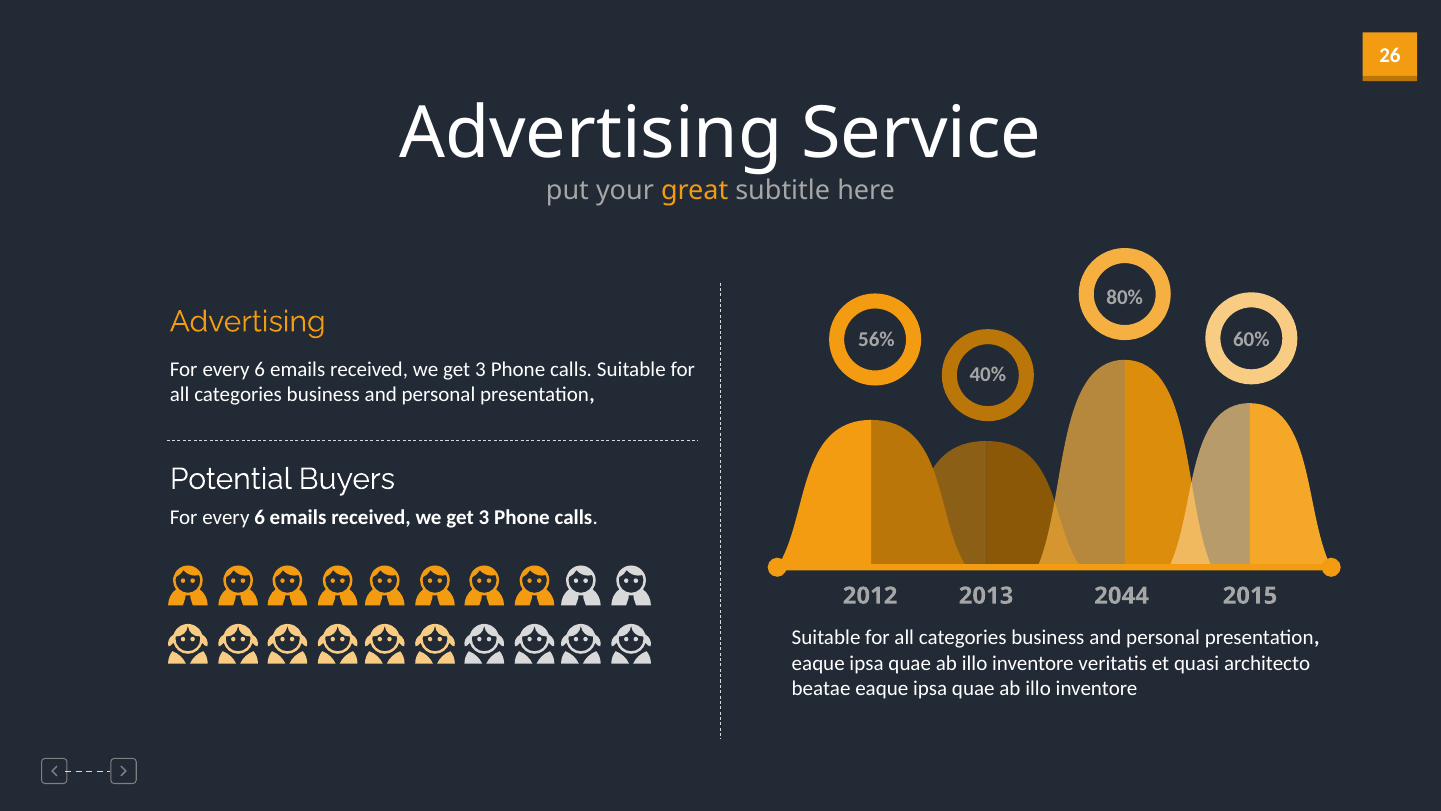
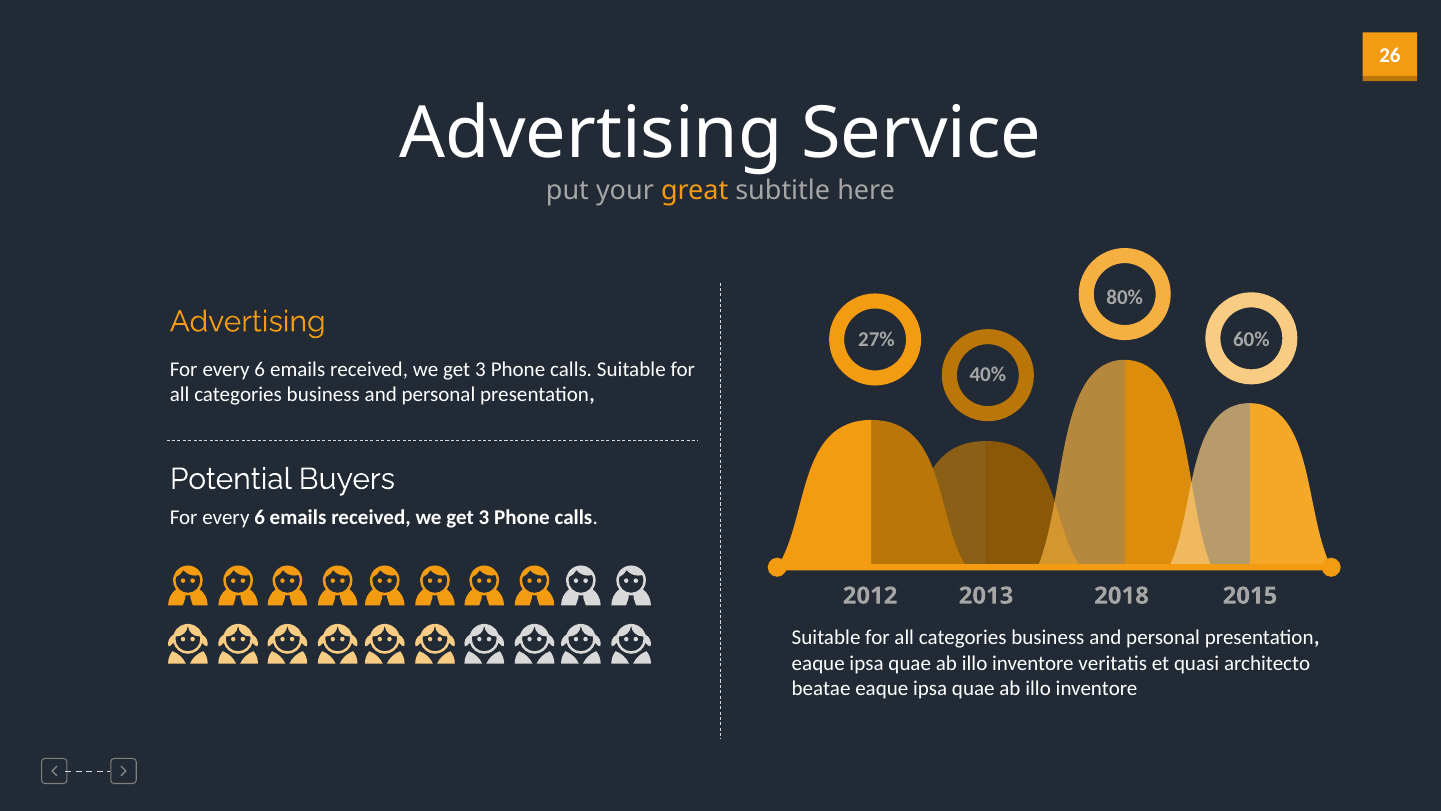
56%: 56% -> 27%
2044: 2044 -> 2018
